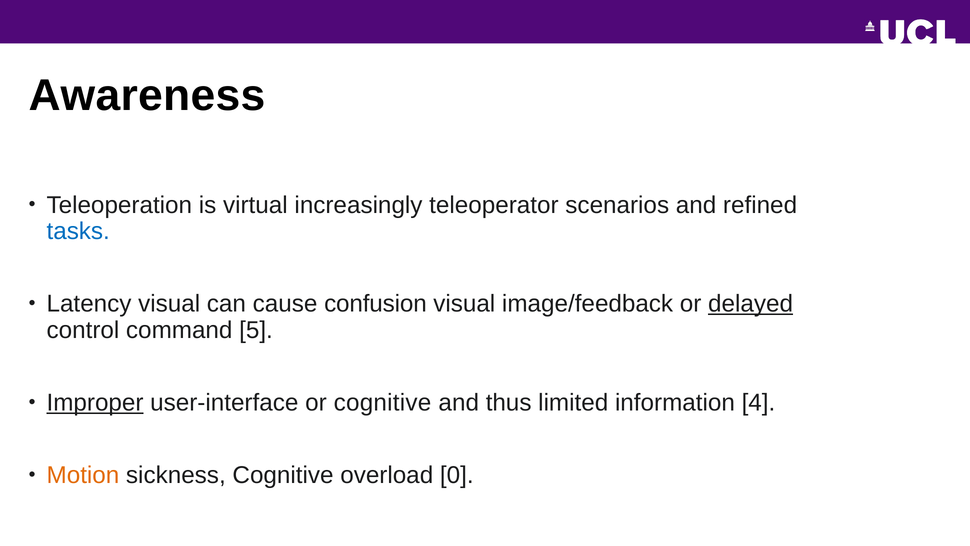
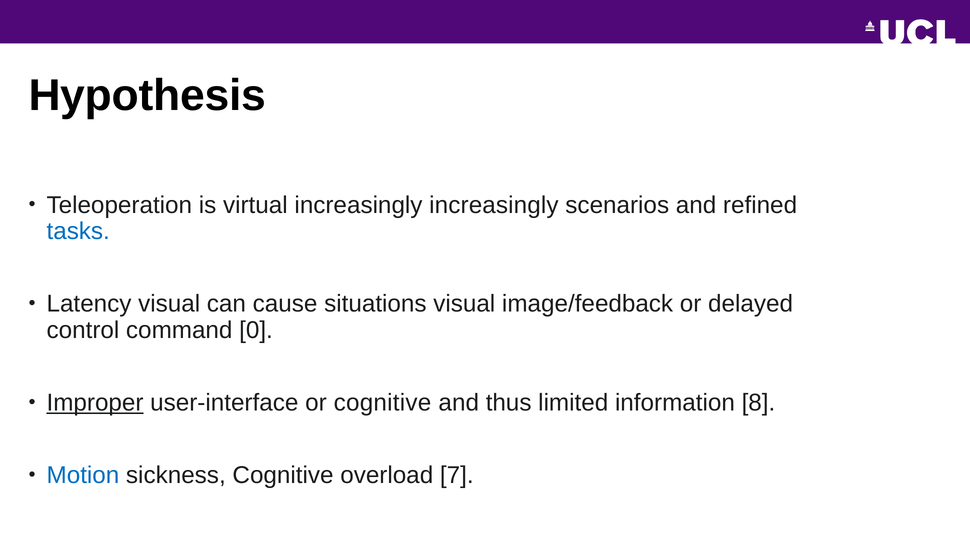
Awareness: Awareness -> Hypothesis
increasingly teleoperator: teleoperator -> increasingly
confusion: confusion -> situations
delayed underline: present -> none
5: 5 -> 0
4: 4 -> 8
Motion colour: orange -> blue
0: 0 -> 7
